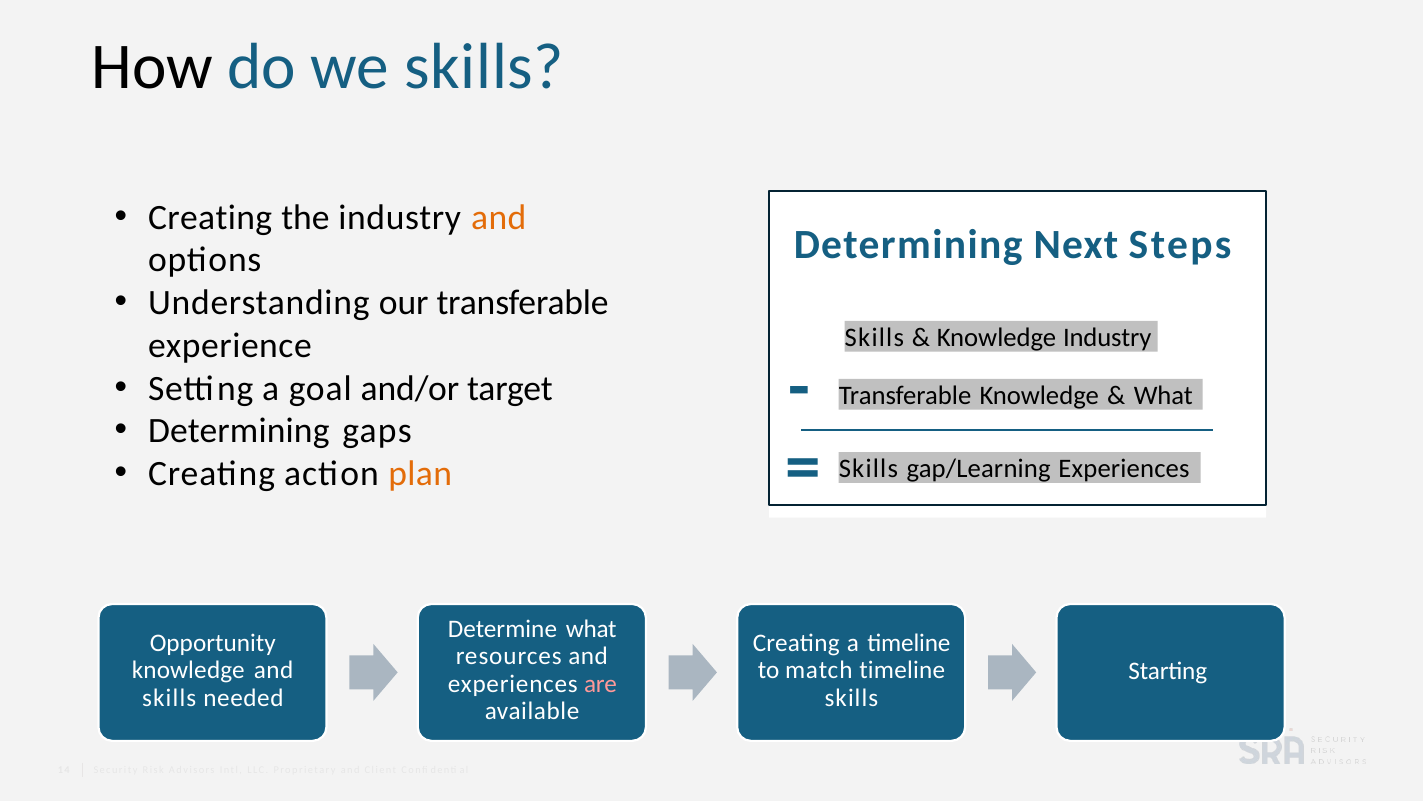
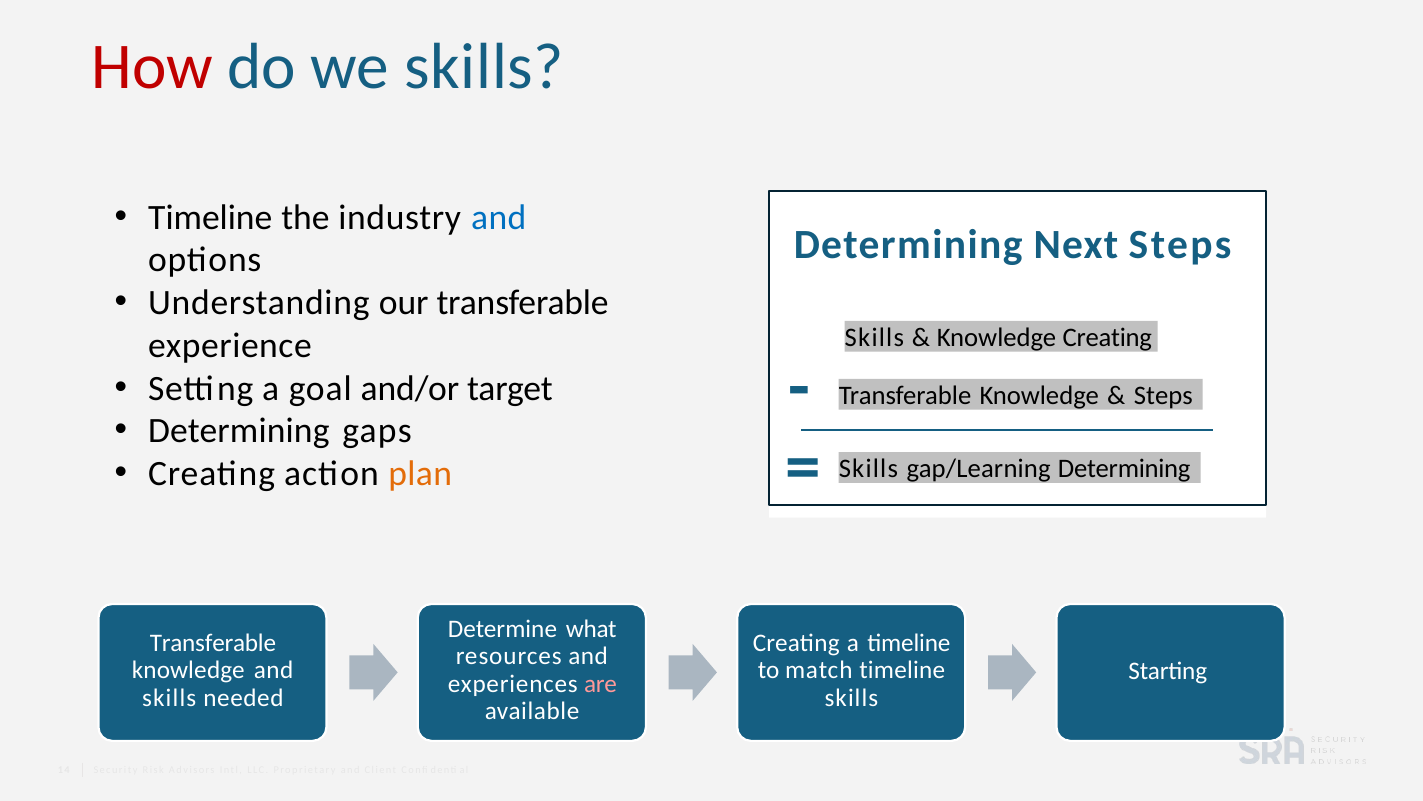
How colour: black -> red
Creating at (210, 217): Creating -> Timeline
and at (499, 217) colour: orange -> blue
Knowledge Industry: Industry -> Creating
What at (1163, 395): What -> Steps
gap/Learning Experiences: Experiences -> Determining
Opportunity at (213, 642): Opportunity -> Transferable
